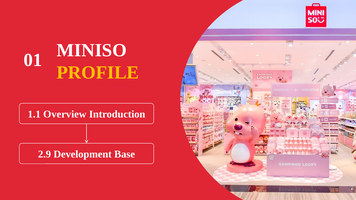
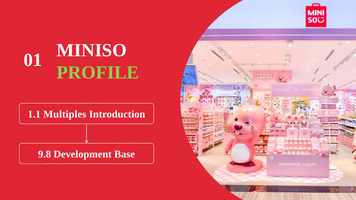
PROFILE colour: yellow -> light green
Overview: Overview -> Multiples
2.9: 2.9 -> 9.8
